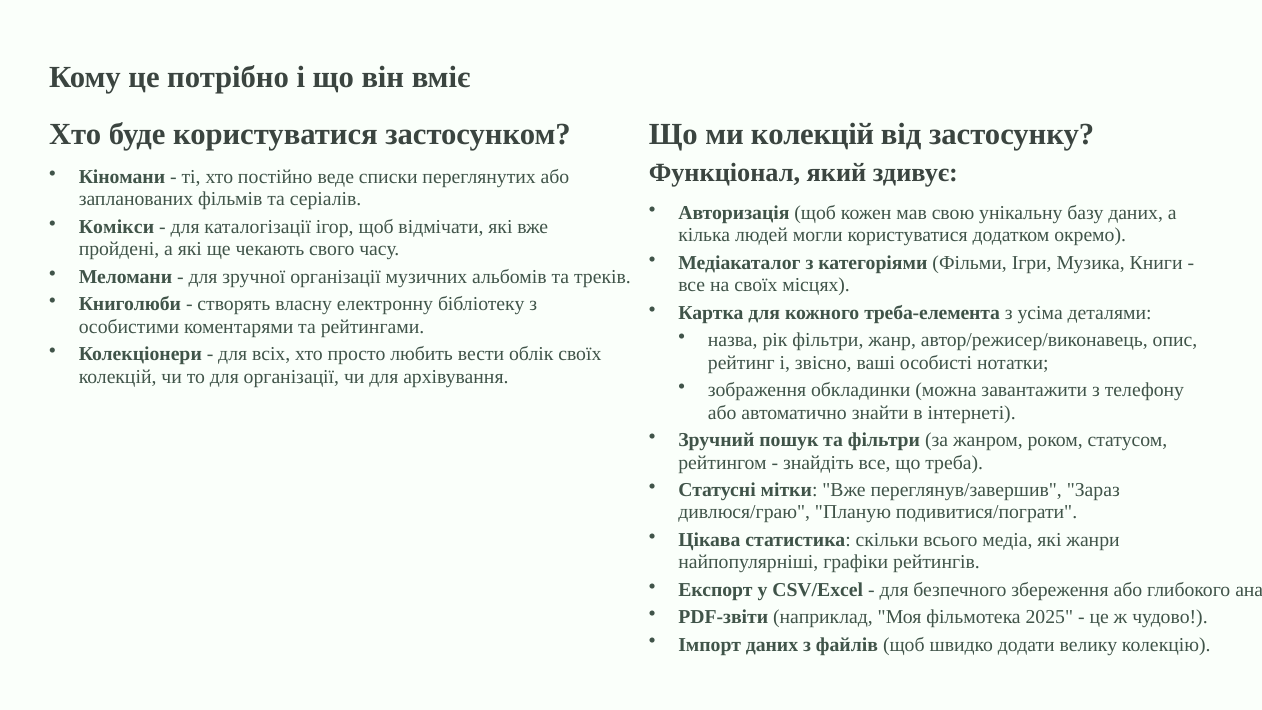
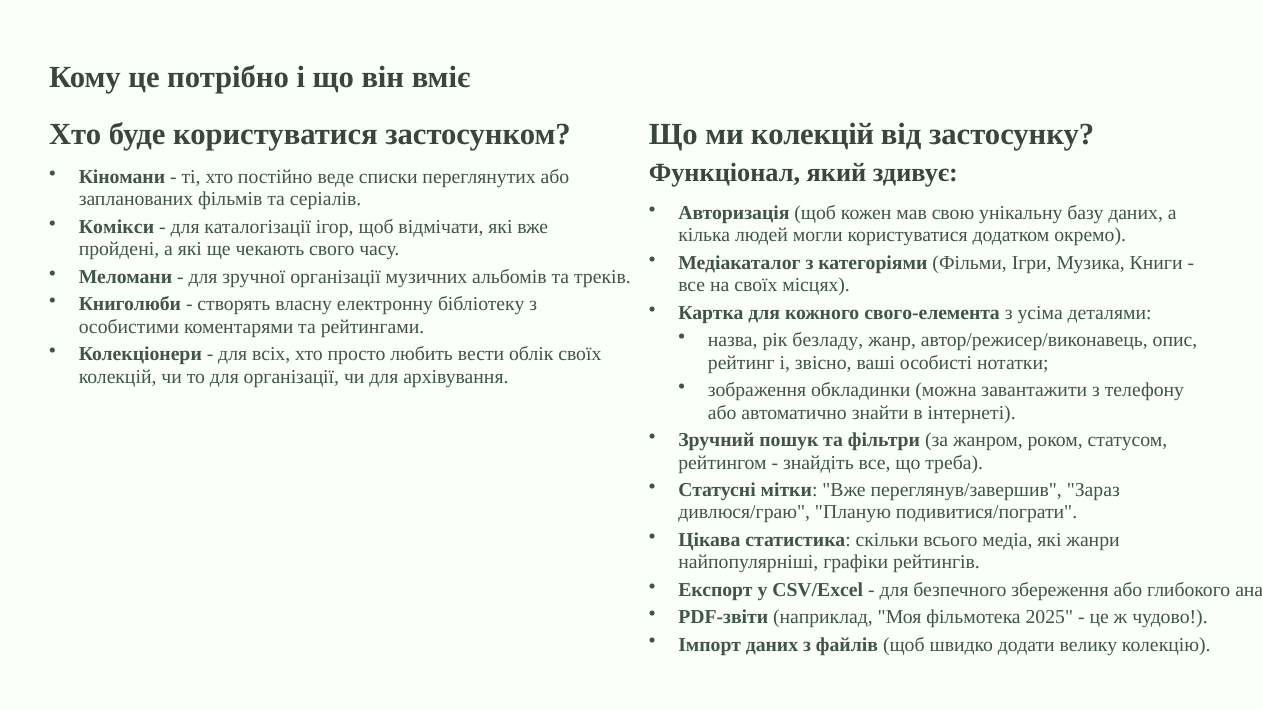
треба-елемента: треба-елемента -> свого-елемента
рік фільтри: фільтри -> безладу
